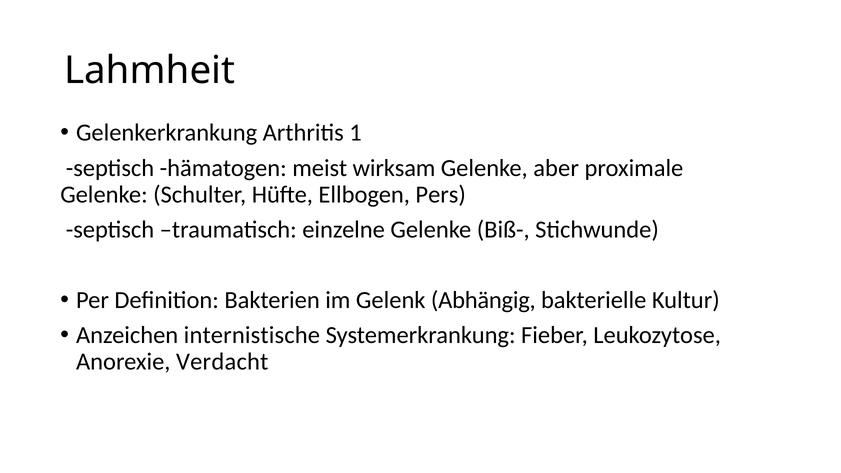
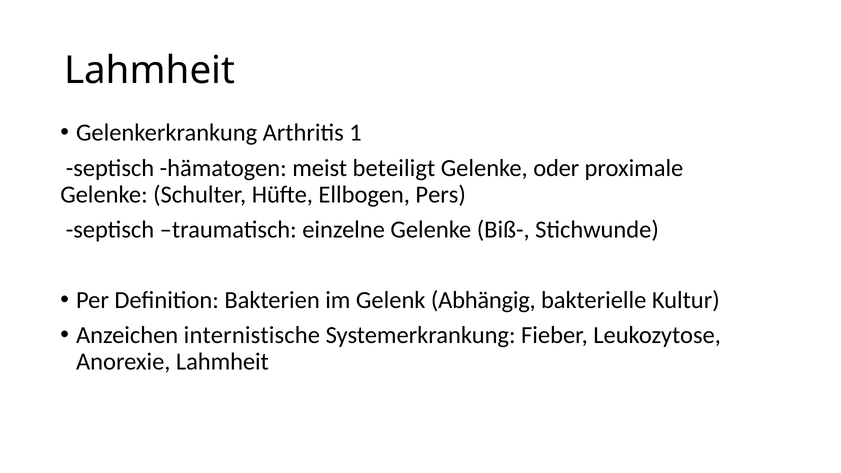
wirksam: wirksam -> beteiligt
aber: aber -> oder
Anorexie Verdacht: Verdacht -> Lahmheit
